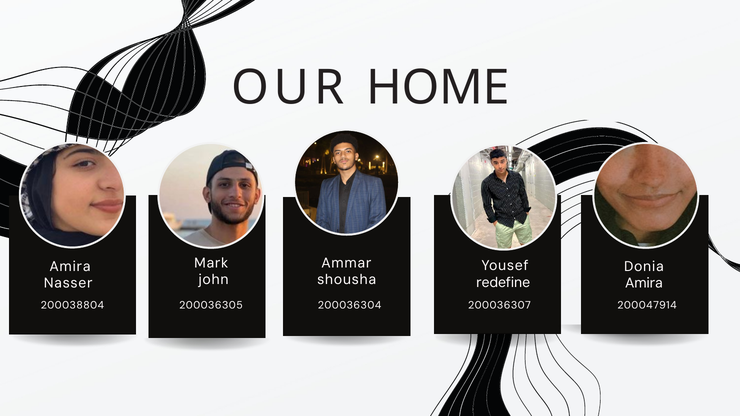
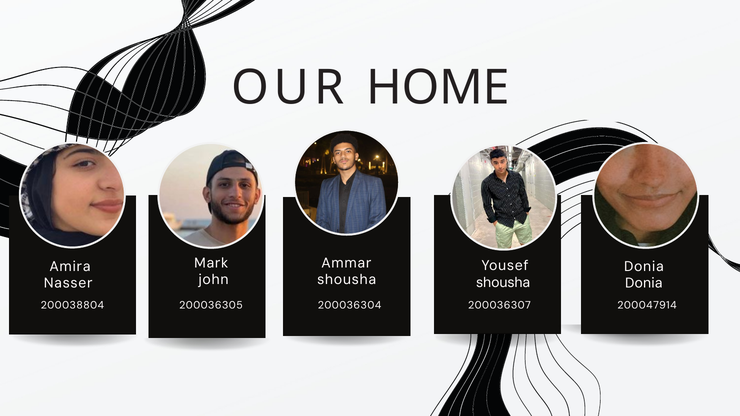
redefine at (503, 283): redefine -> shousha
Amira at (644, 283): Amira -> Donia
